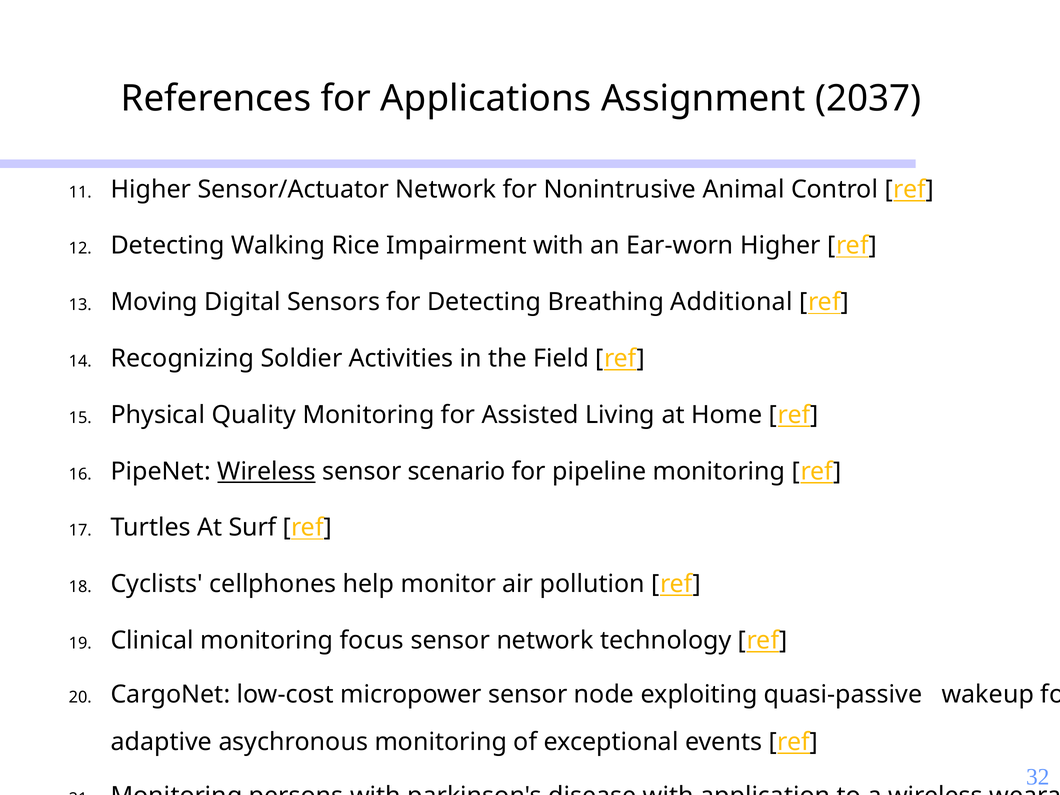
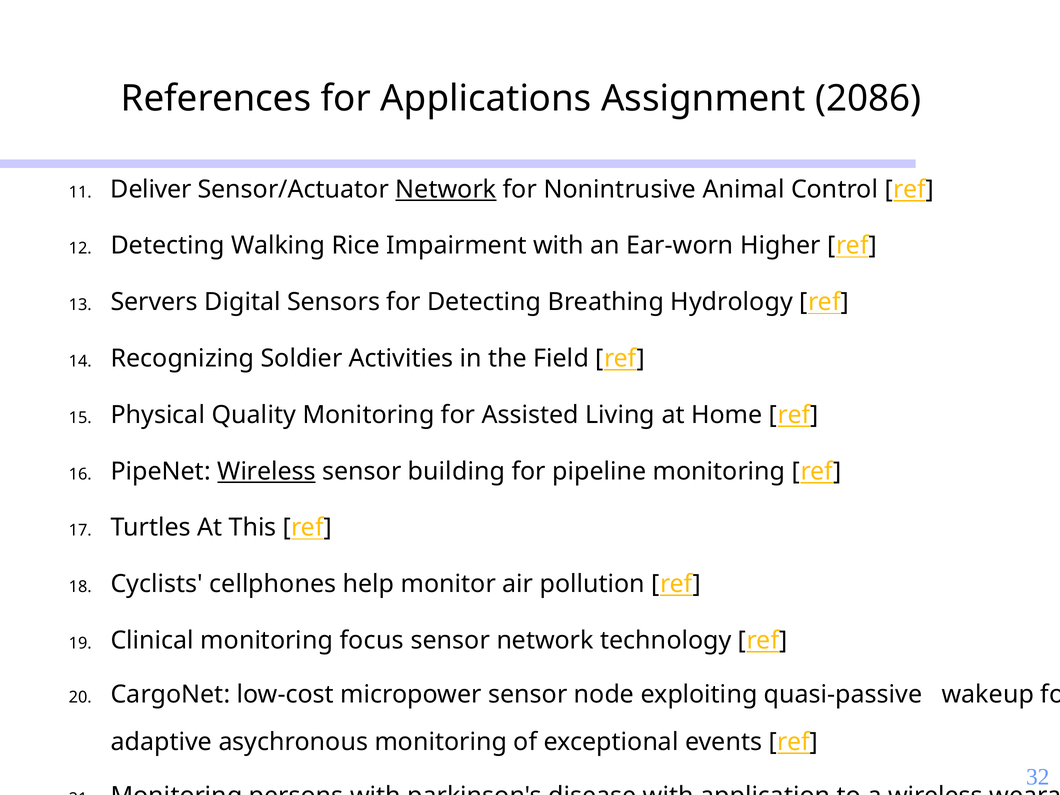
2037: 2037 -> 2086
Higher at (151, 189): Higher -> Deliver
Network at (446, 189) underline: none -> present
Moving: Moving -> Servers
Additional: Additional -> Hydrology
scenario: scenario -> building
Surf: Surf -> This
